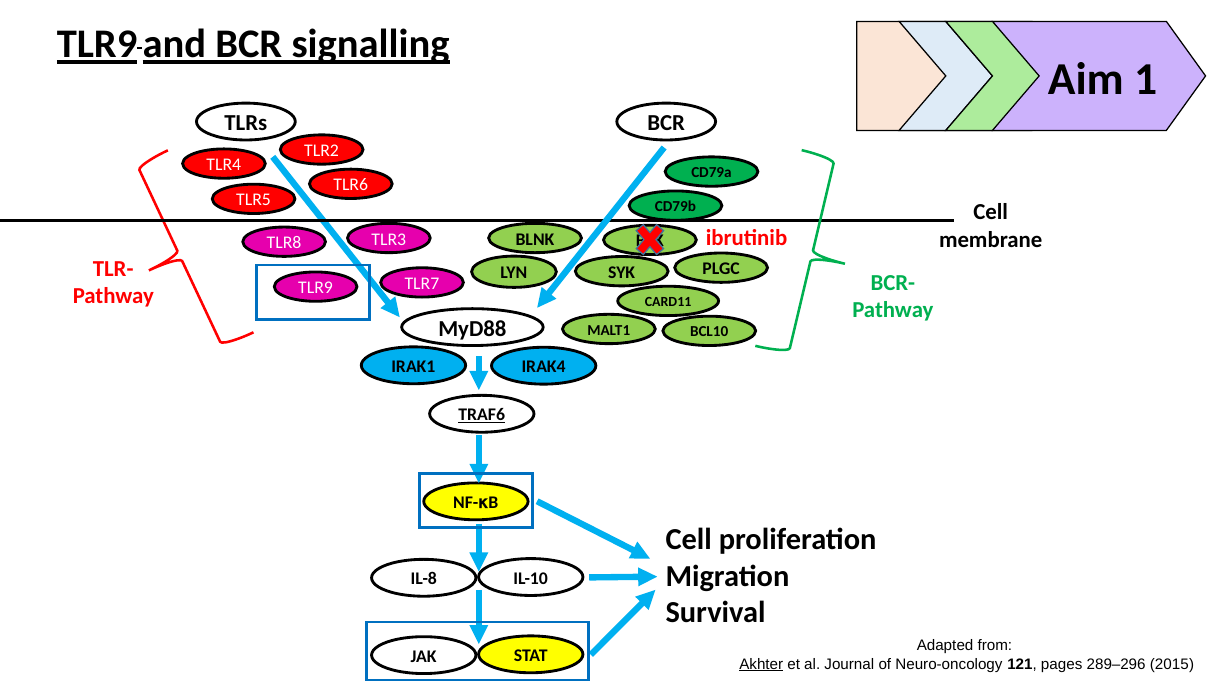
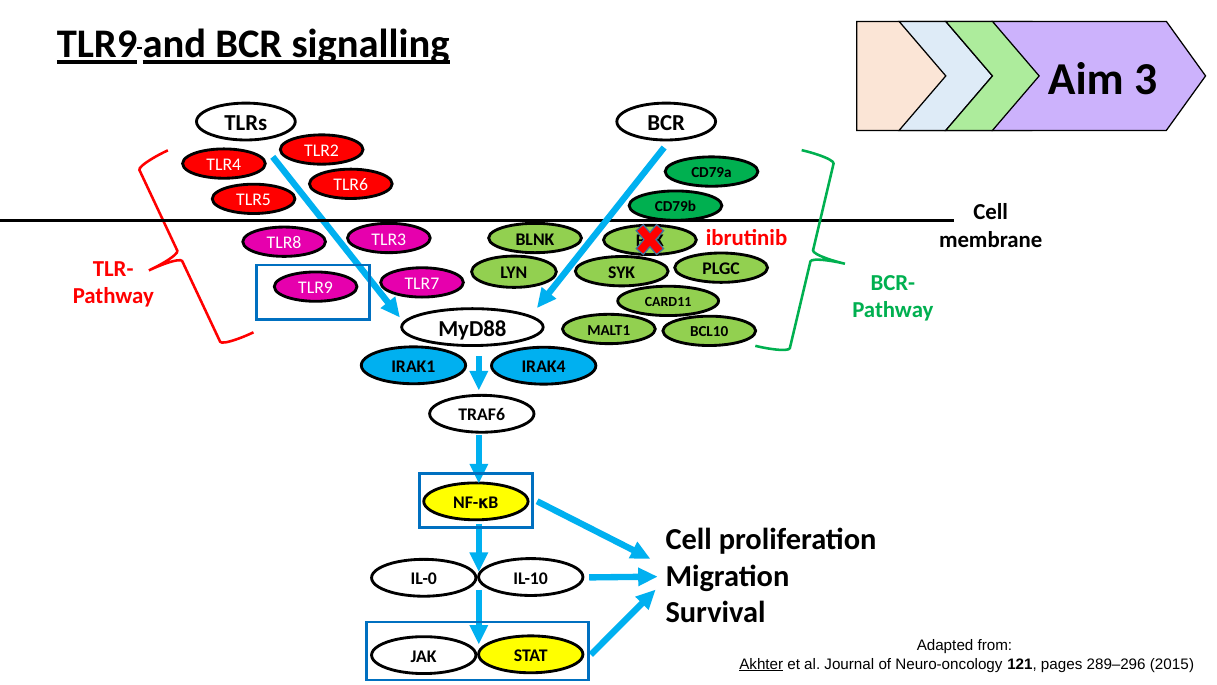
1: 1 -> 3
TRAF6 underline: present -> none
IL-8: IL-8 -> IL-0
